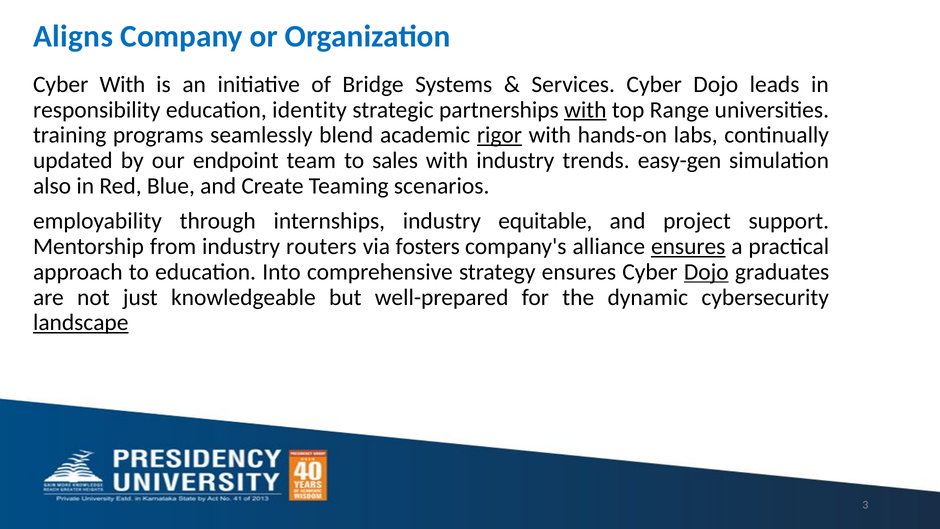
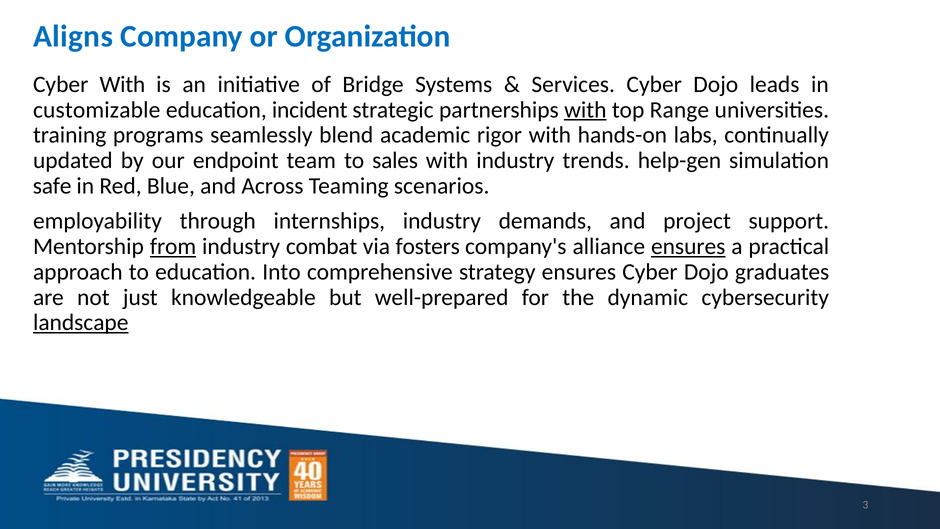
responsibility: responsibility -> customizable
identity: identity -> incident
rigor underline: present -> none
easy-gen: easy-gen -> help-gen
also: also -> safe
Create: Create -> Across
equitable: equitable -> demands
from underline: none -> present
routers: routers -> combat
Dojo at (706, 272) underline: present -> none
